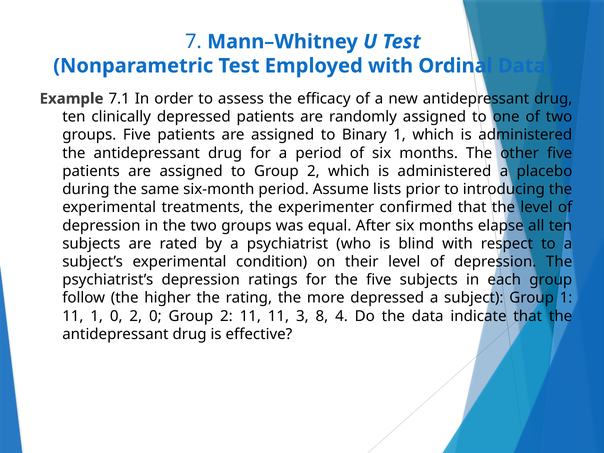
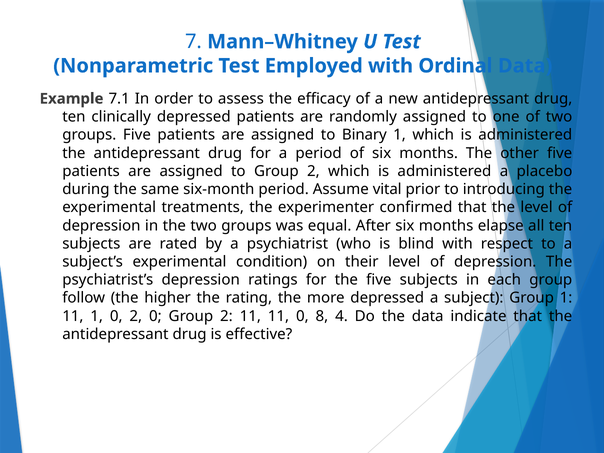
lists: lists -> vital
11 3: 3 -> 0
